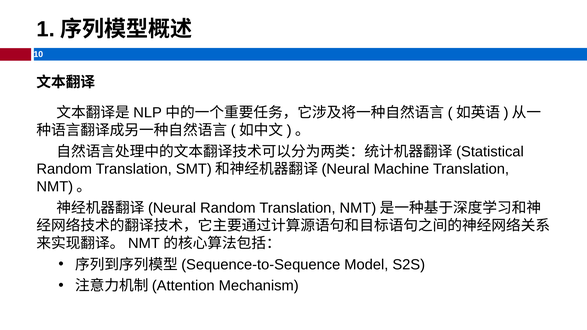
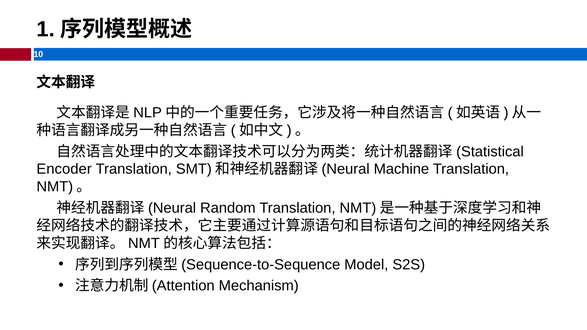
Random at (64, 169): Random -> Encoder
